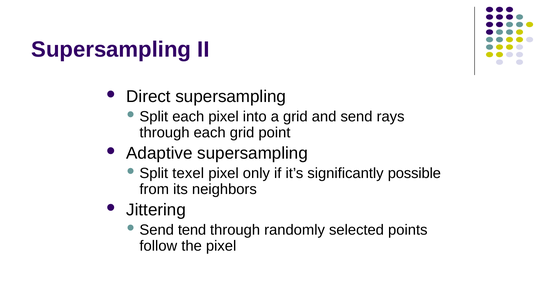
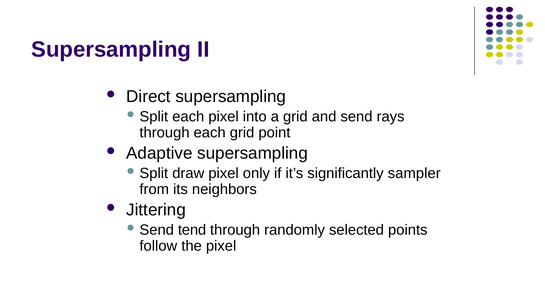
texel: texel -> draw
possible: possible -> sampler
